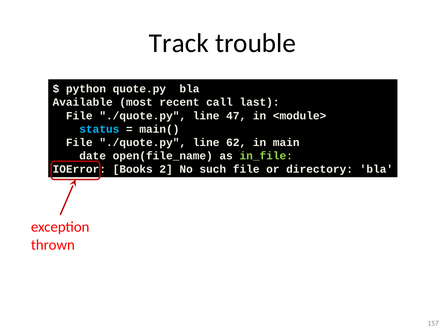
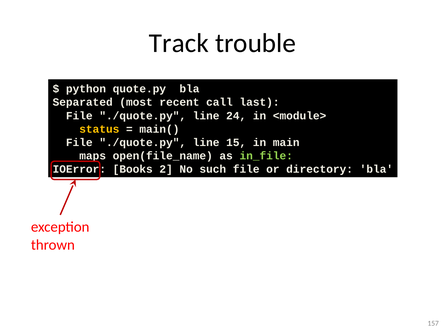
Available: Available -> Separated
47: 47 -> 24
status colour: light blue -> yellow
62: 62 -> 15
date: date -> maps
